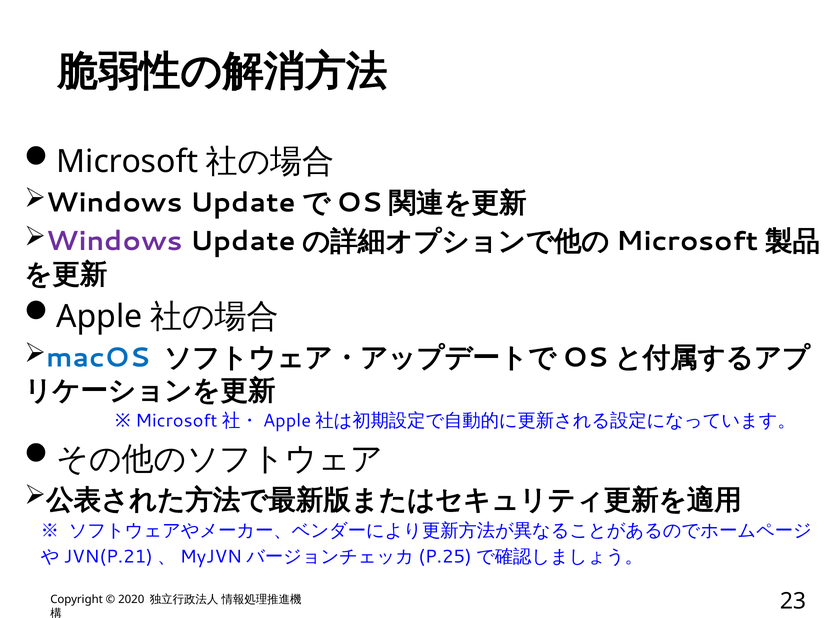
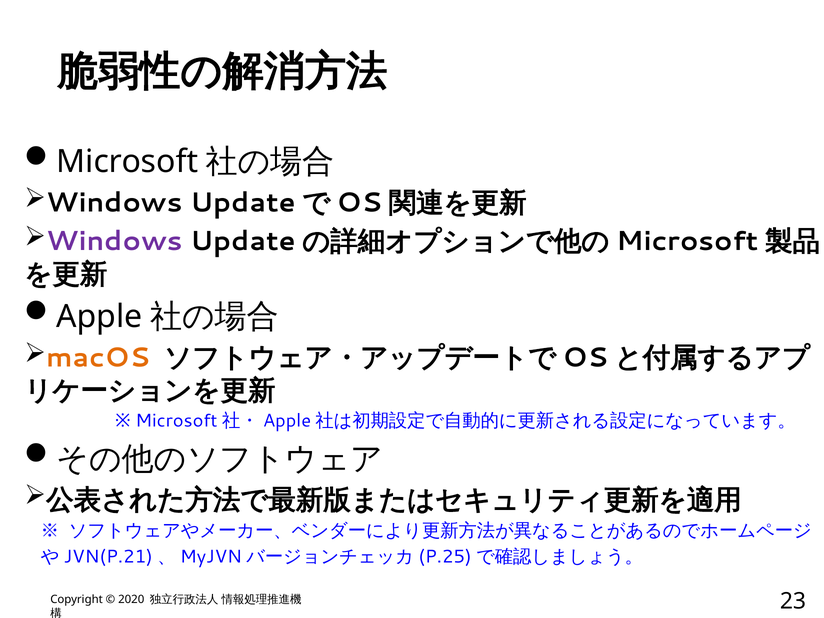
macOS colour: blue -> orange
